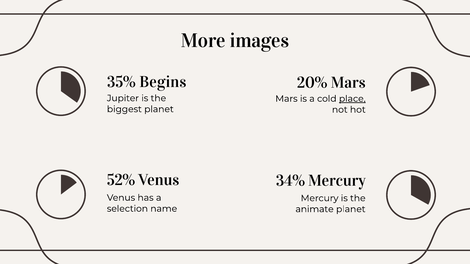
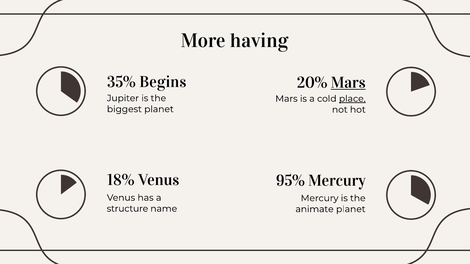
images: images -> having
Mars at (348, 83) underline: none -> present
52%: 52% -> 18%
34%: 34% -> 95%
selection: selection -> structure
